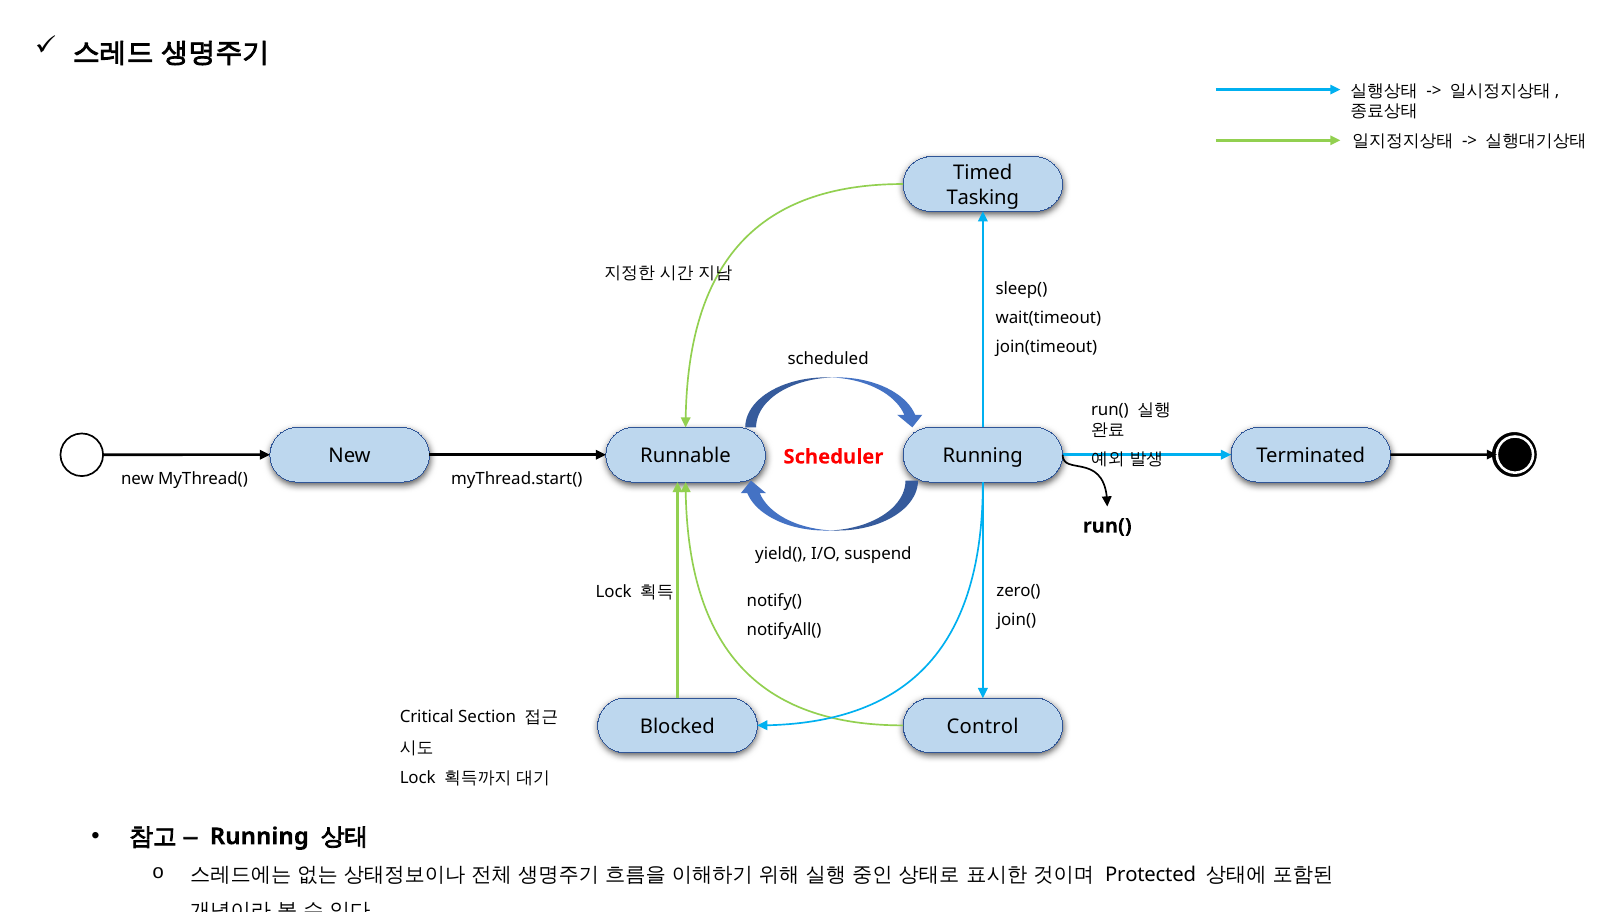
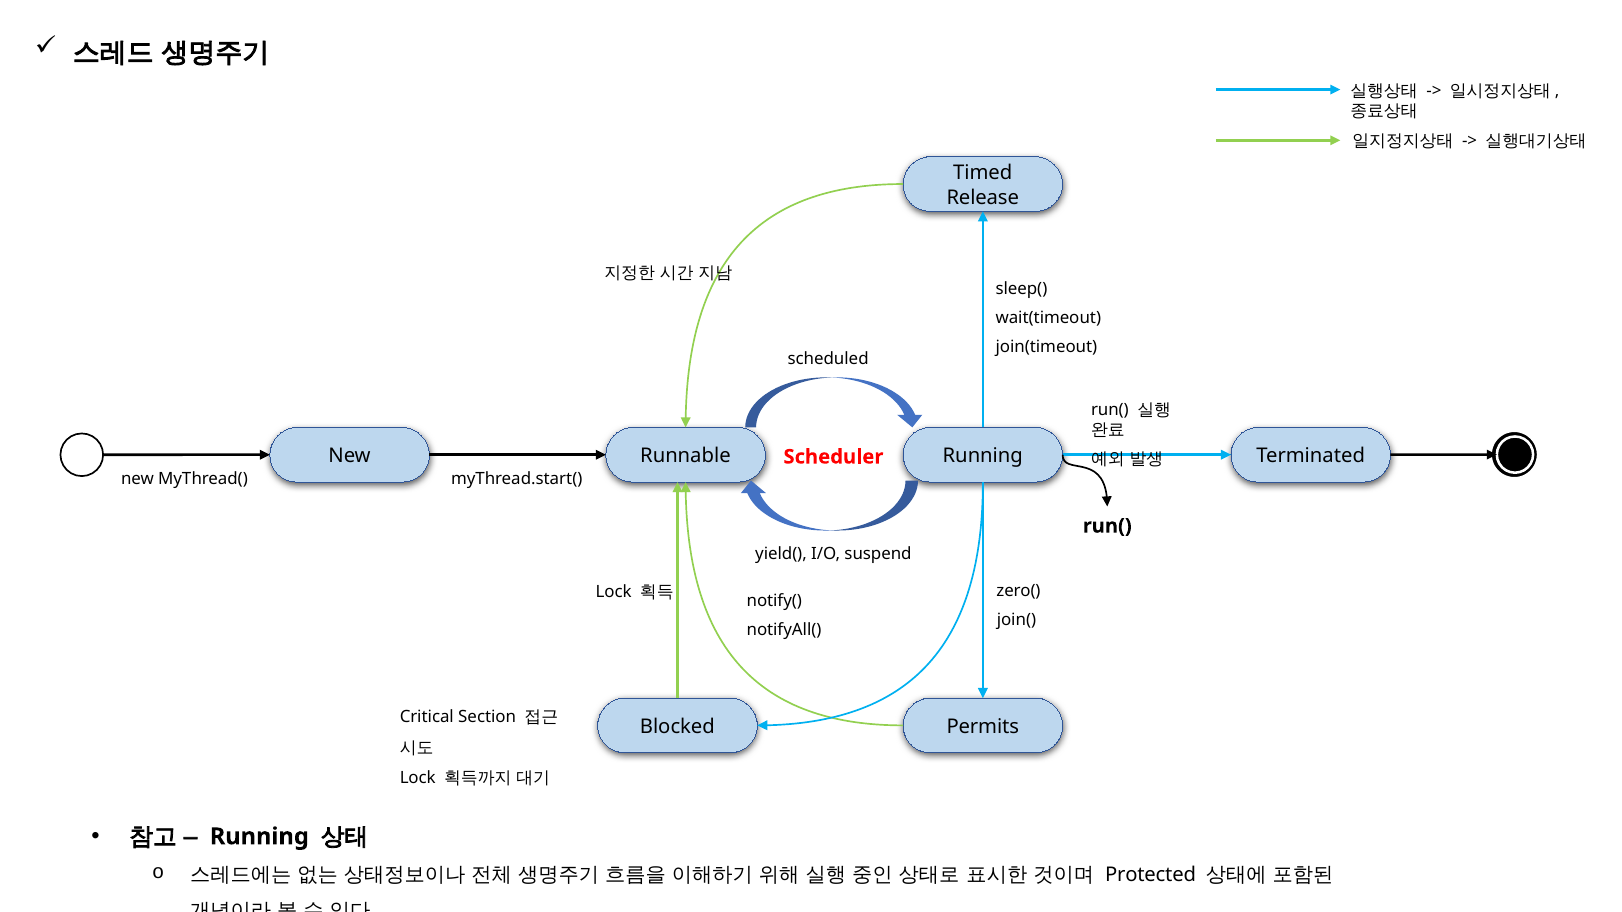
Tasking: Tasking -> Release
Control: Control -> Permits
